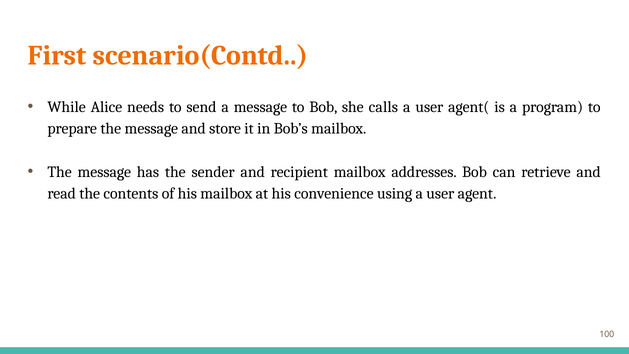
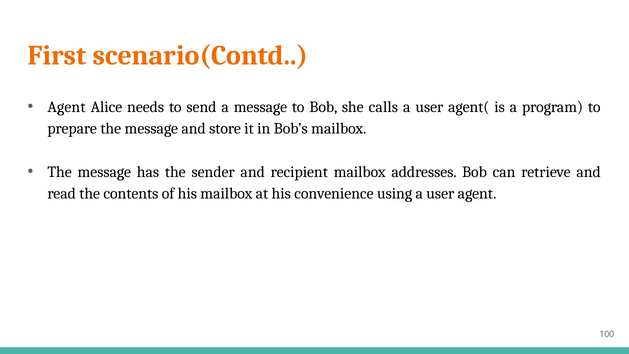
While at (67, 107): While -> Agent
